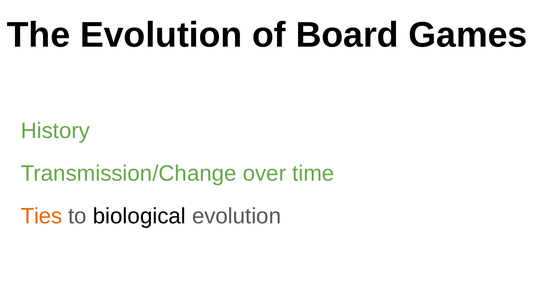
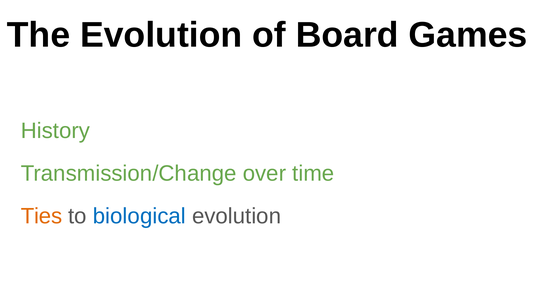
biological colour: black -> blue
